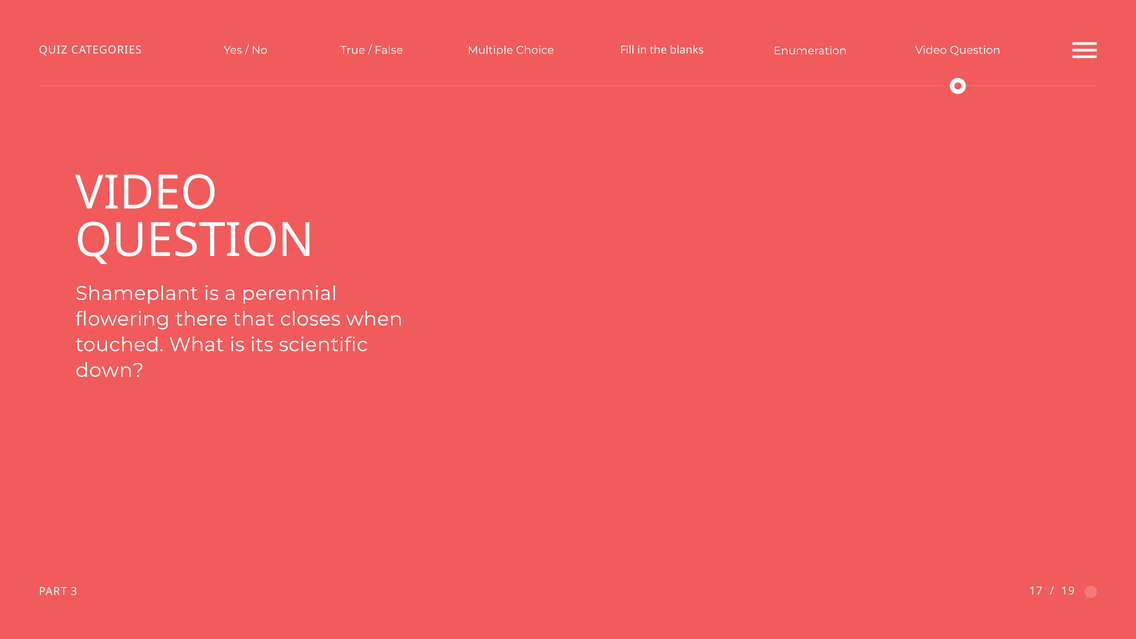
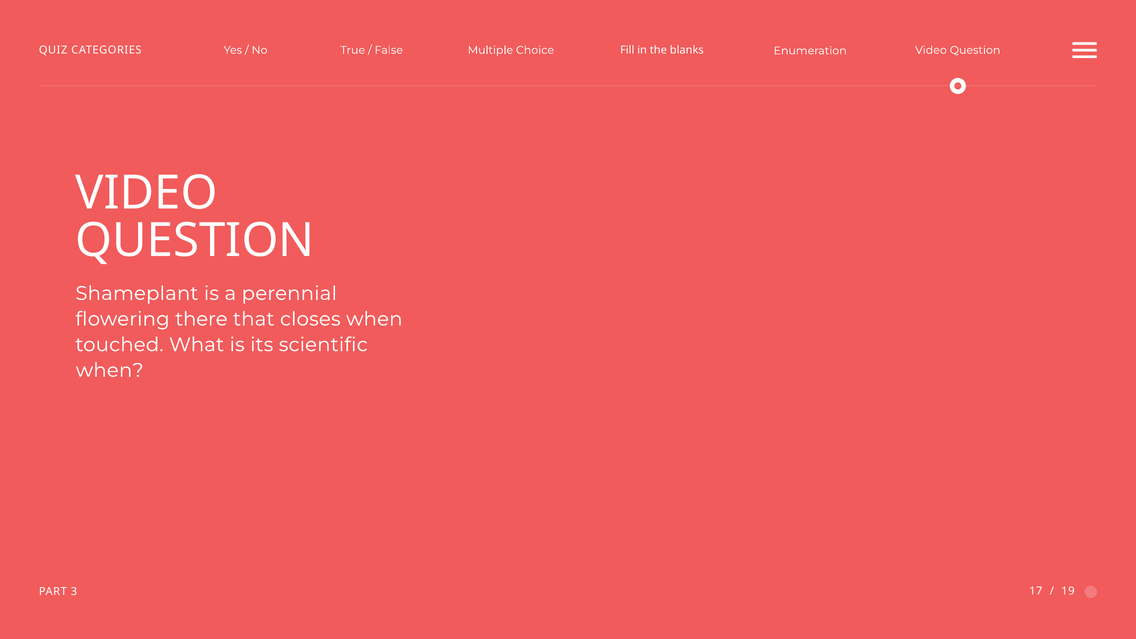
down at (110, 370): down -> when
